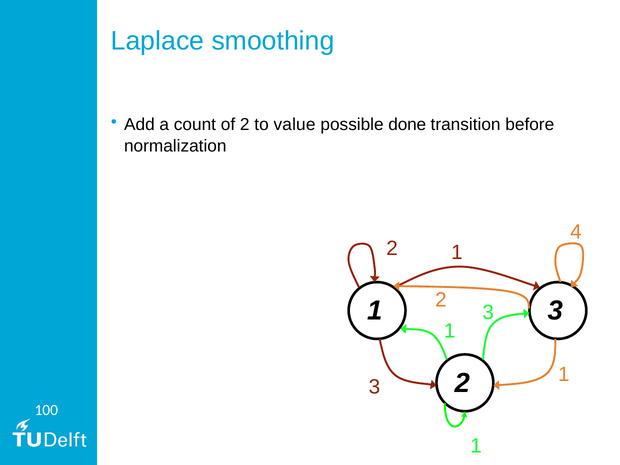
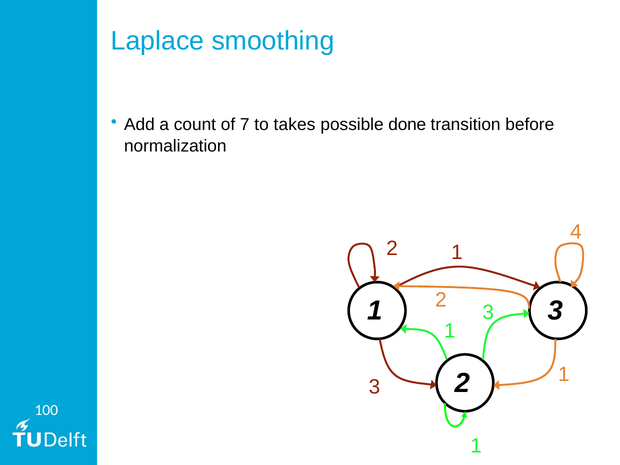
of 2: 2 -> 7
value: value -> takes
